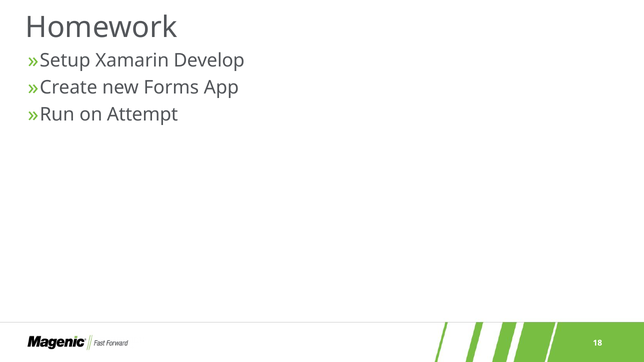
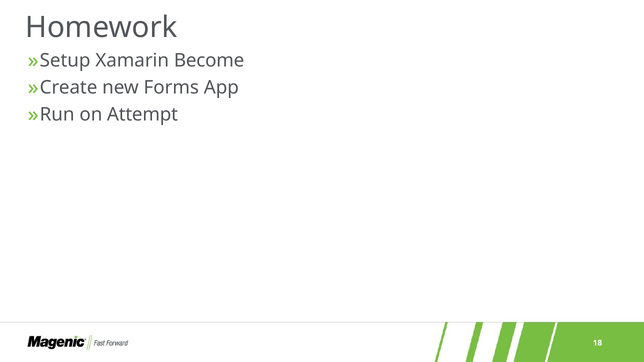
Develop: Develop -> Become
